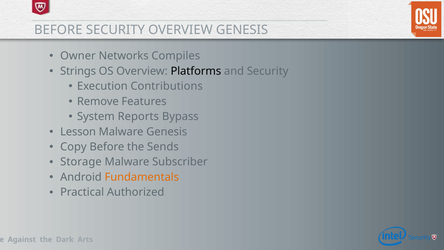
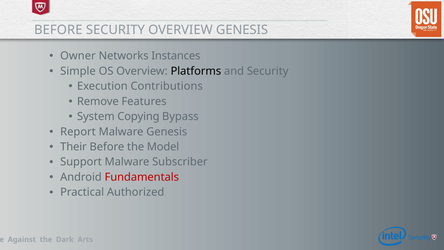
Compiles: Compiles -> Instances
Strings: Strings -> Simple
Reports: Reports -> Copying
Lesson: Lesson -> Report
Copy: Copy -> Their
Sends: Sends -> Model
Storage: Storage -> Support
Fundamentals colour: orange -> red
